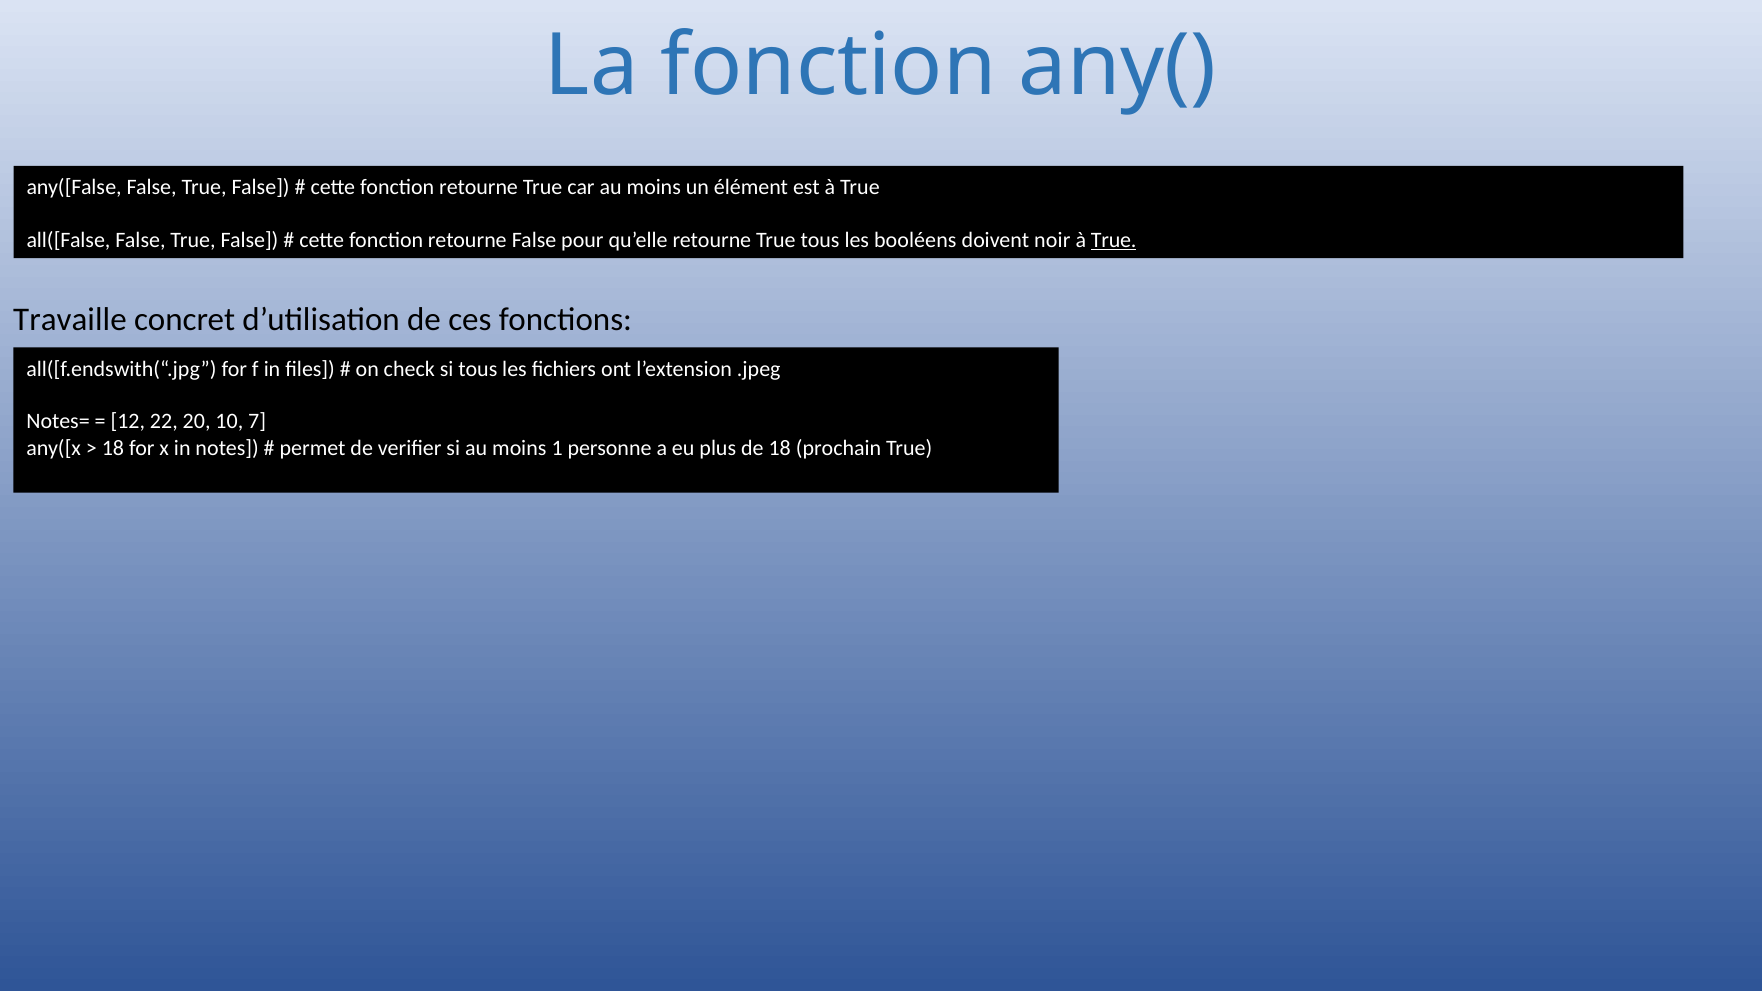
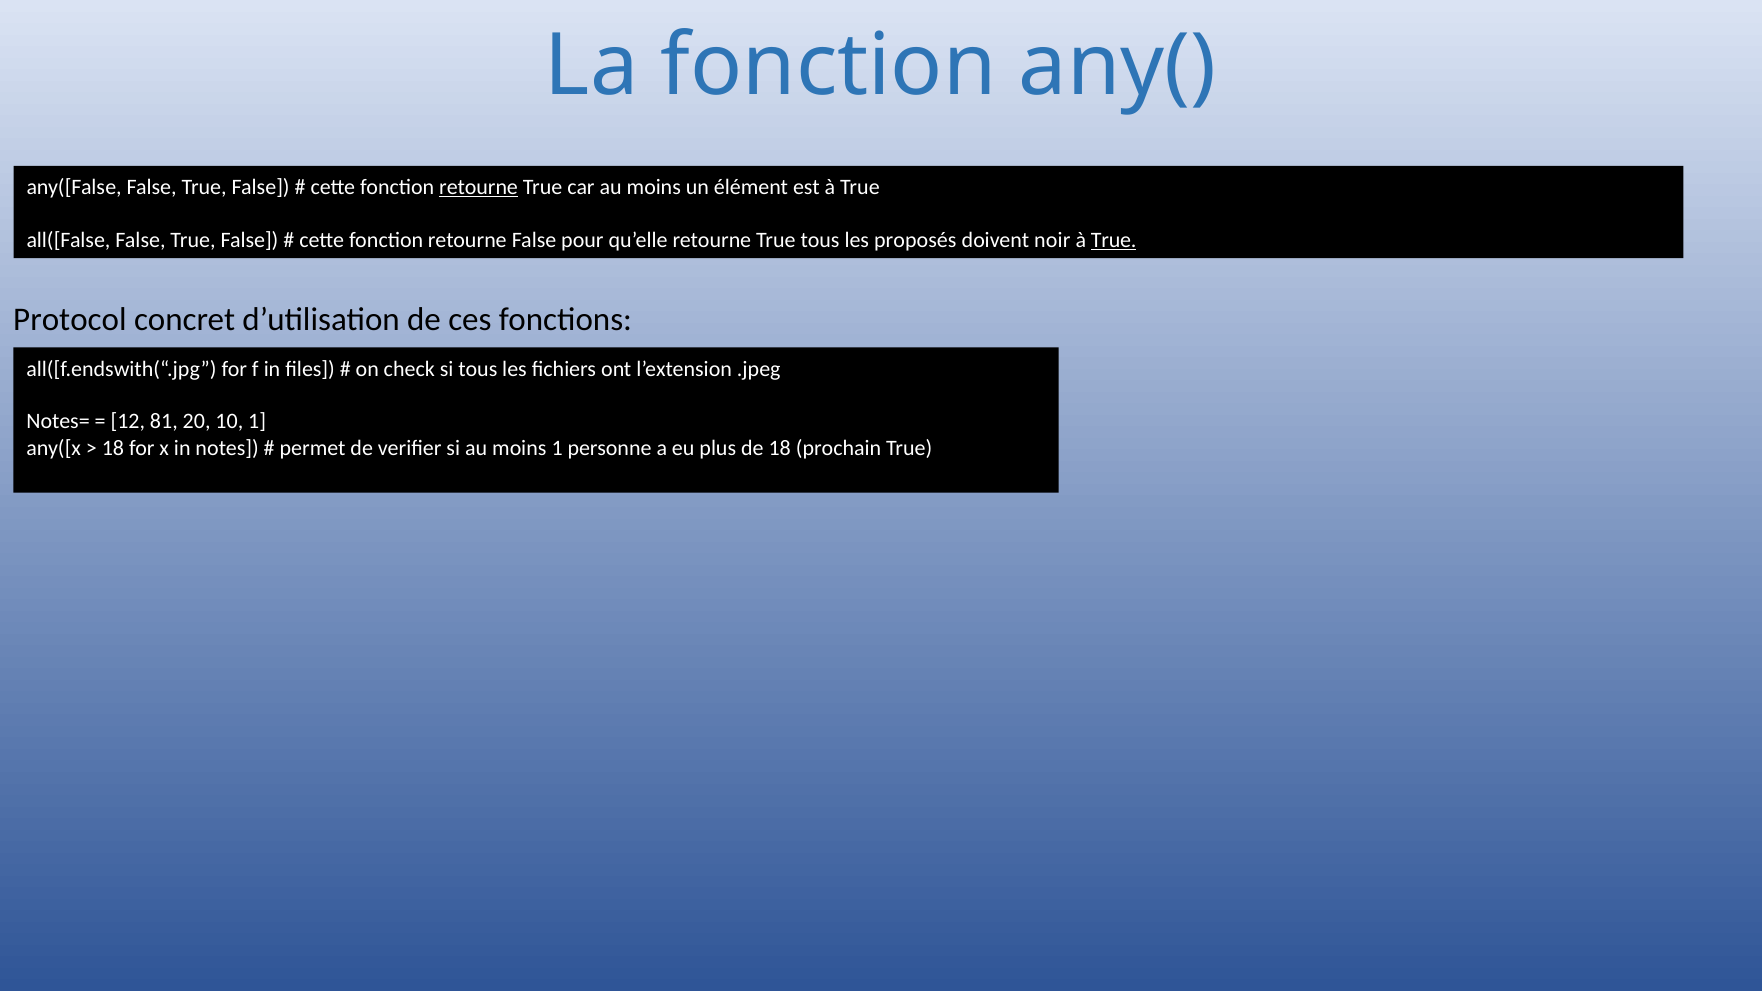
retourne at (479, 187) underline: none -> present
booléens: booléens -> proposés
Travaille: Travaille -> Protocol
22: 22 -> 81
10 7: 7 -> 1
